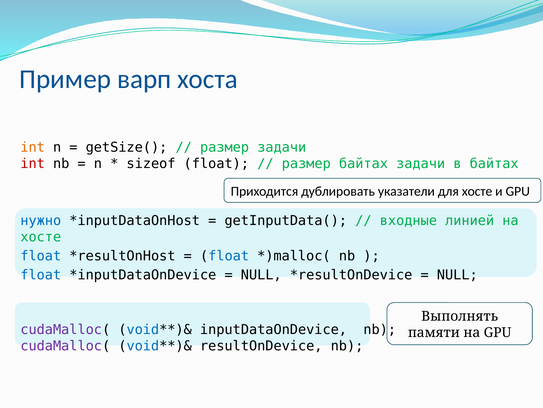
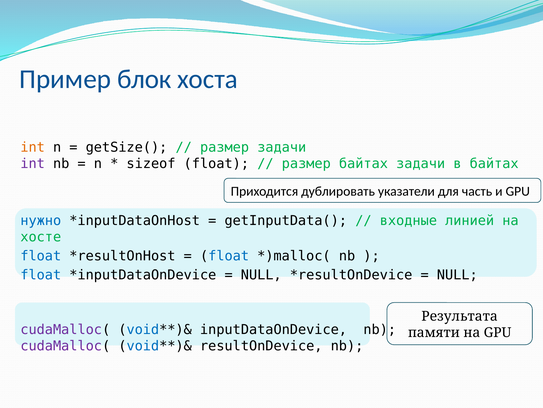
варп: варп -> блок
int at (33, 163) colour: red -> purple
для хосте: хосте -> часть
Выполнять: Выполнять -> Результата
